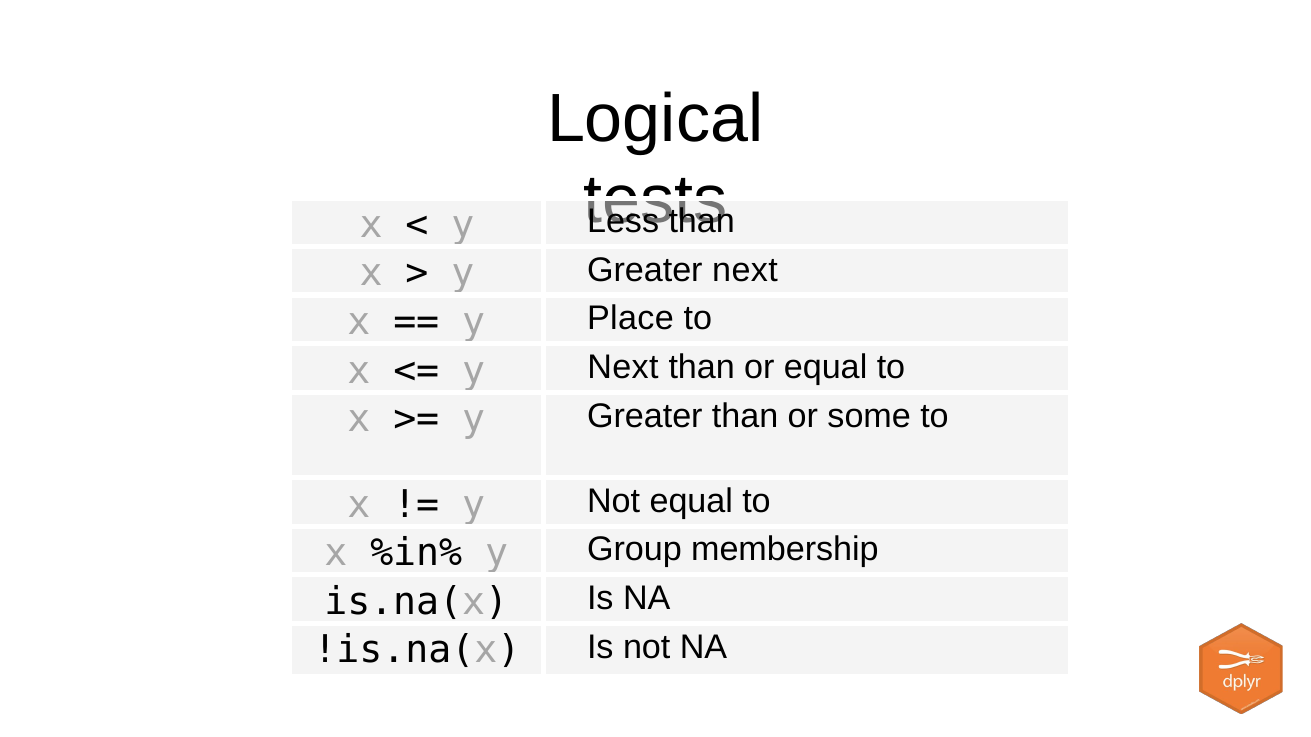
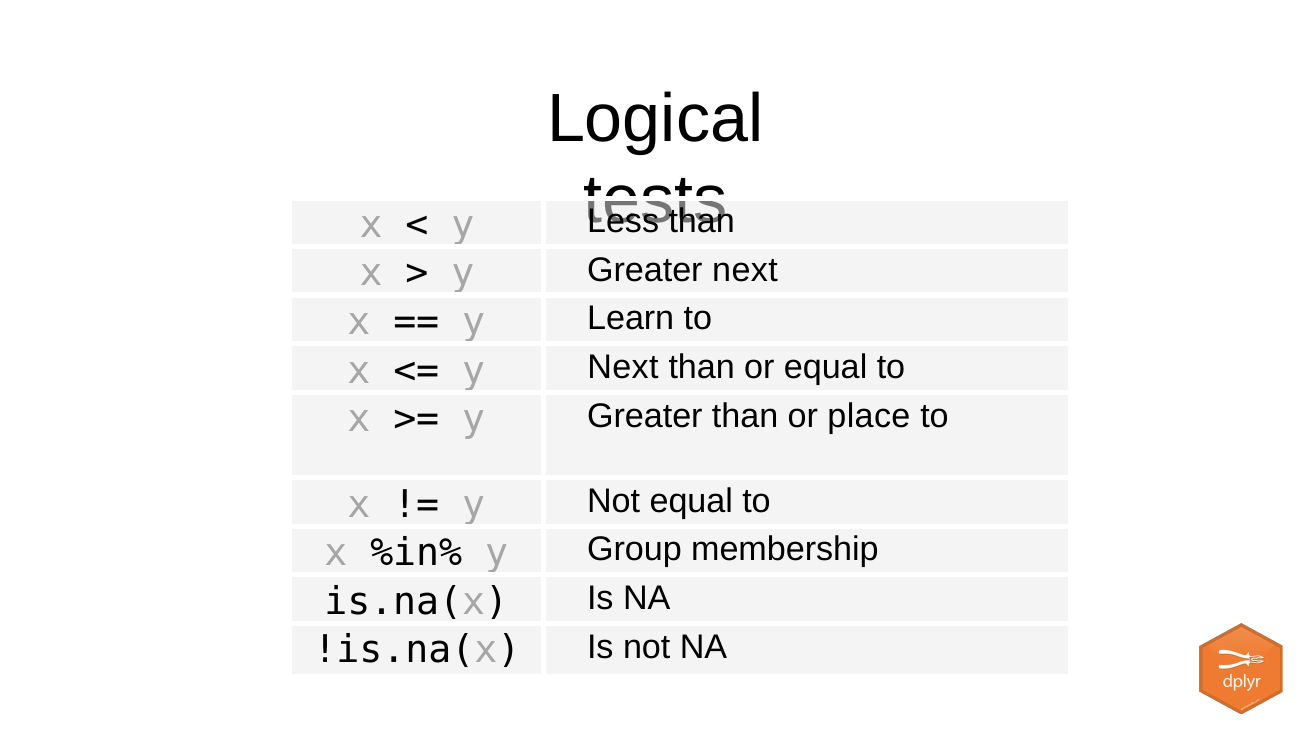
Place: Place -> Learn
some: some -> place
